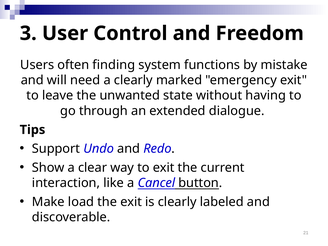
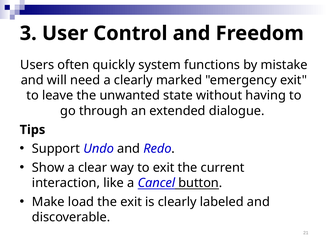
finding: finding -> quickly
